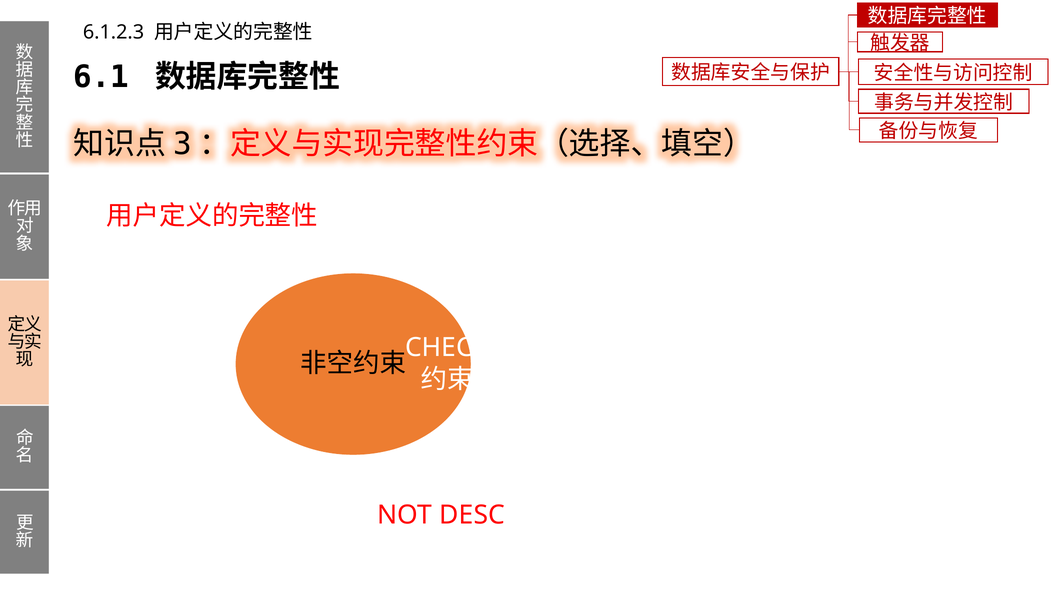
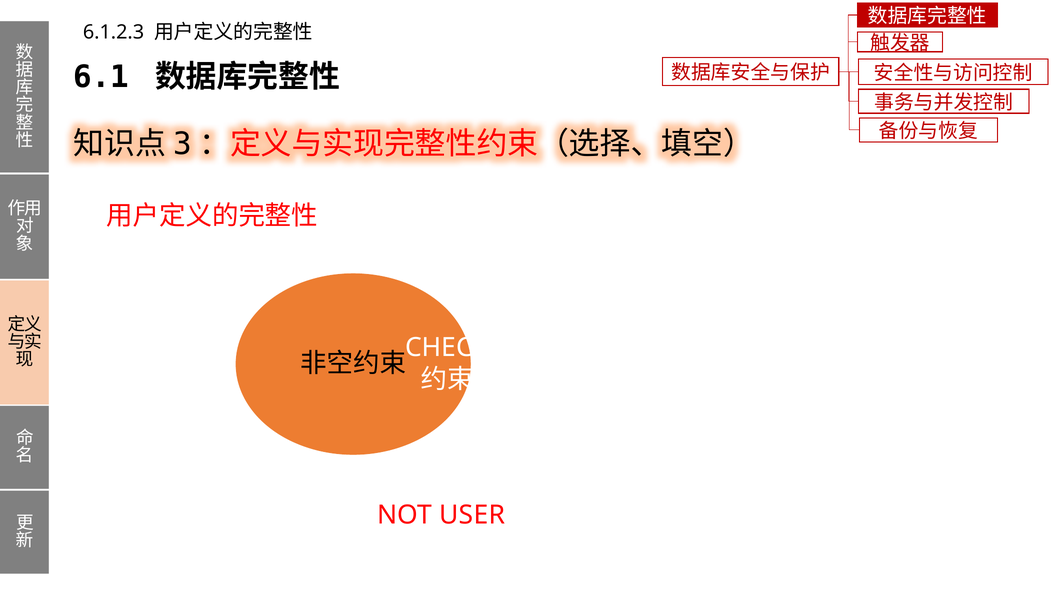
DESC: DESC -> USER
